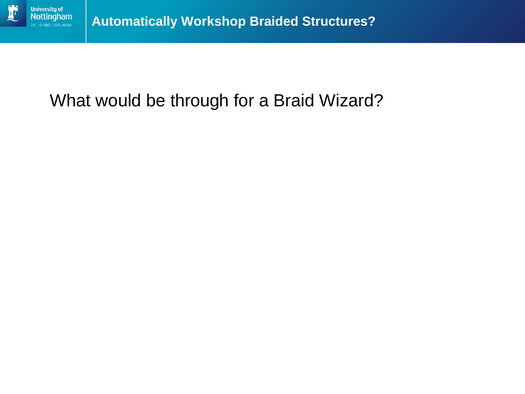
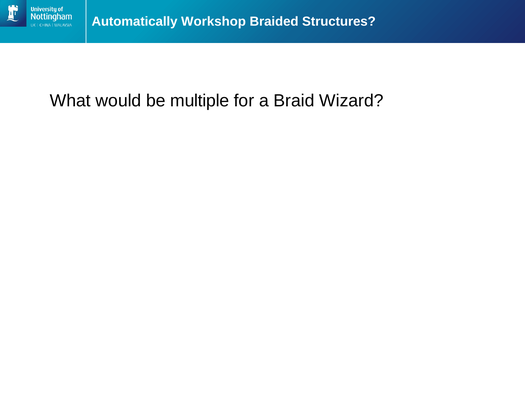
through: through -> multiple
